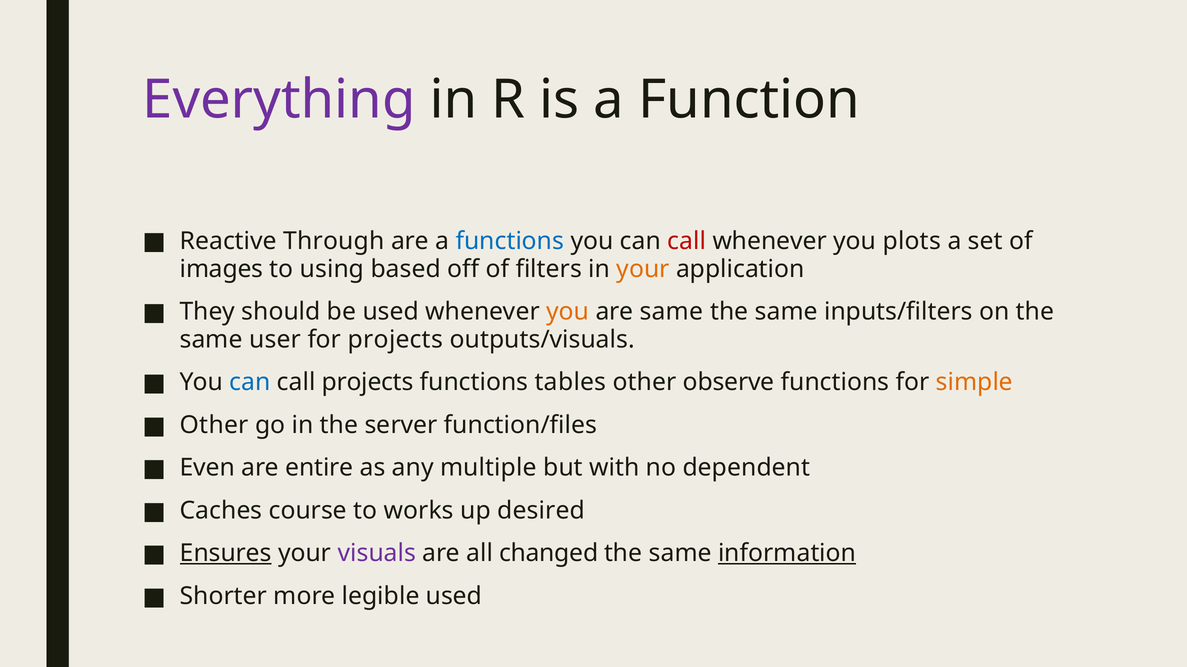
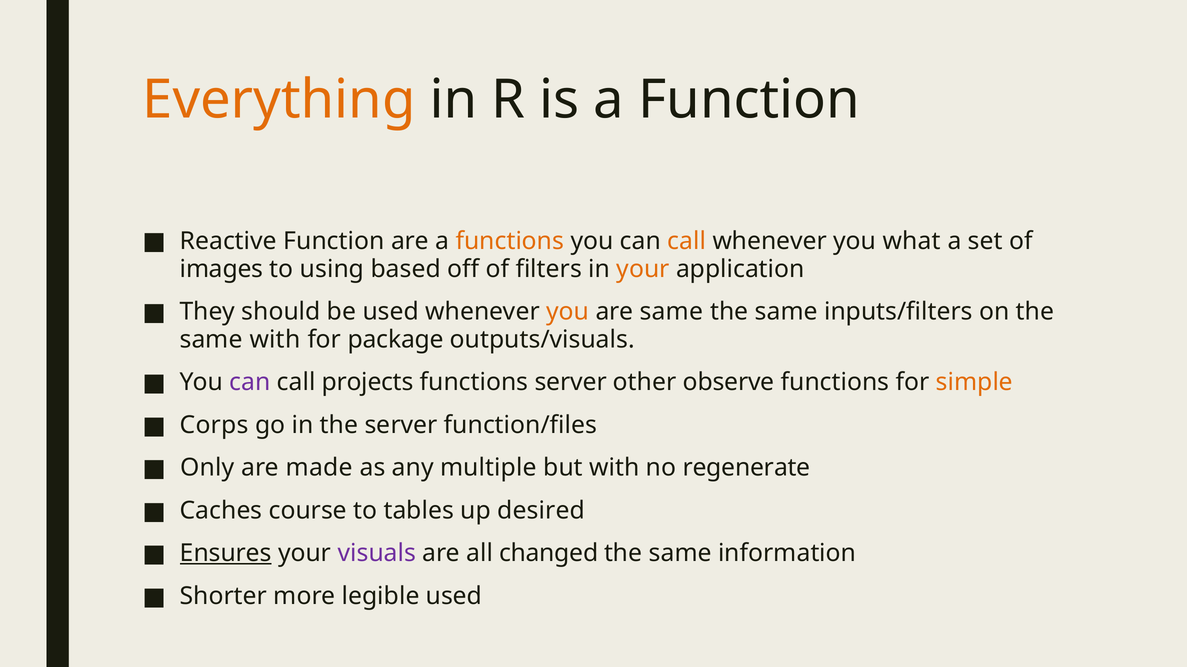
Everything colour: purple -> orange
Reactive Through: Through -> Function
functions at (510, 241) colour: blue -> orange
call at (687, 241) colour: red -> orange
plots: plots -> what
same user: user -> with
for projects: projects -> package
can at (250, 383) colour: blue -> purple
functions tables: tables -> server
Other at (214, 425): Other -> Corps
Even: Even -> Only
entire: entire -> made
dependent: dependent -> regenerate
works: works -> tables
information underline: present -> none
